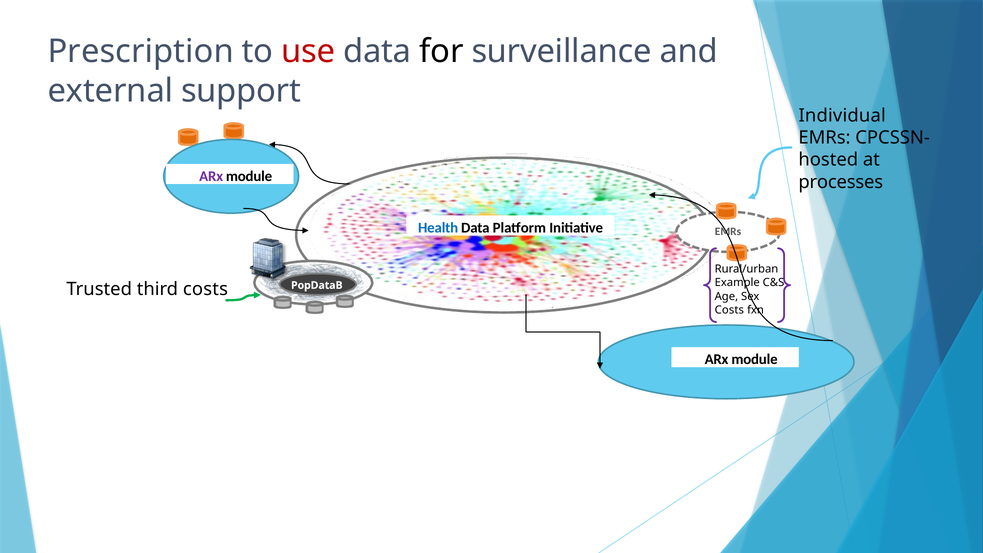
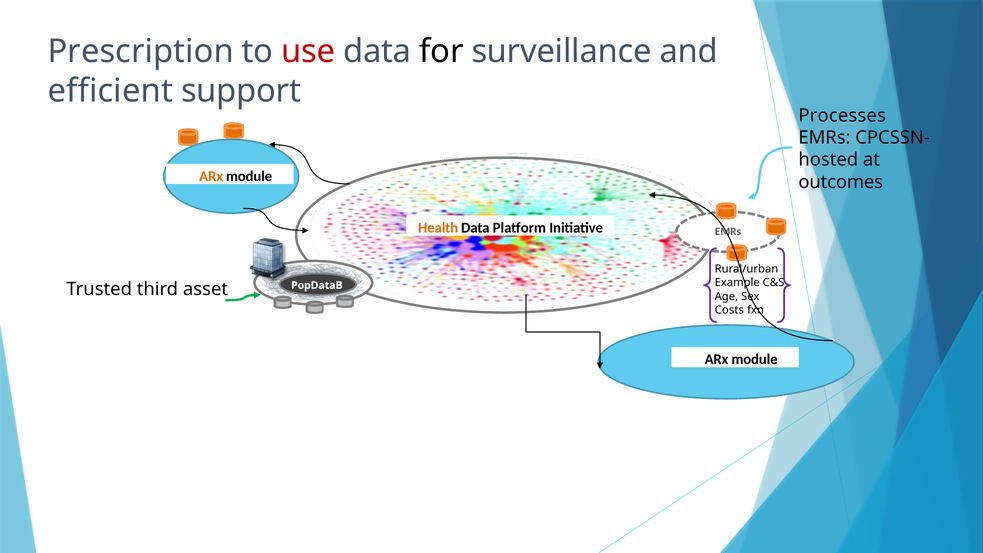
external: external -> efficient
Individual: Individual -> Processes
ARx at (211, 176) colour: purple -> orange
processes: processes -> outcomes
Health colour: blue -> orange
third costs: costs -> asset
